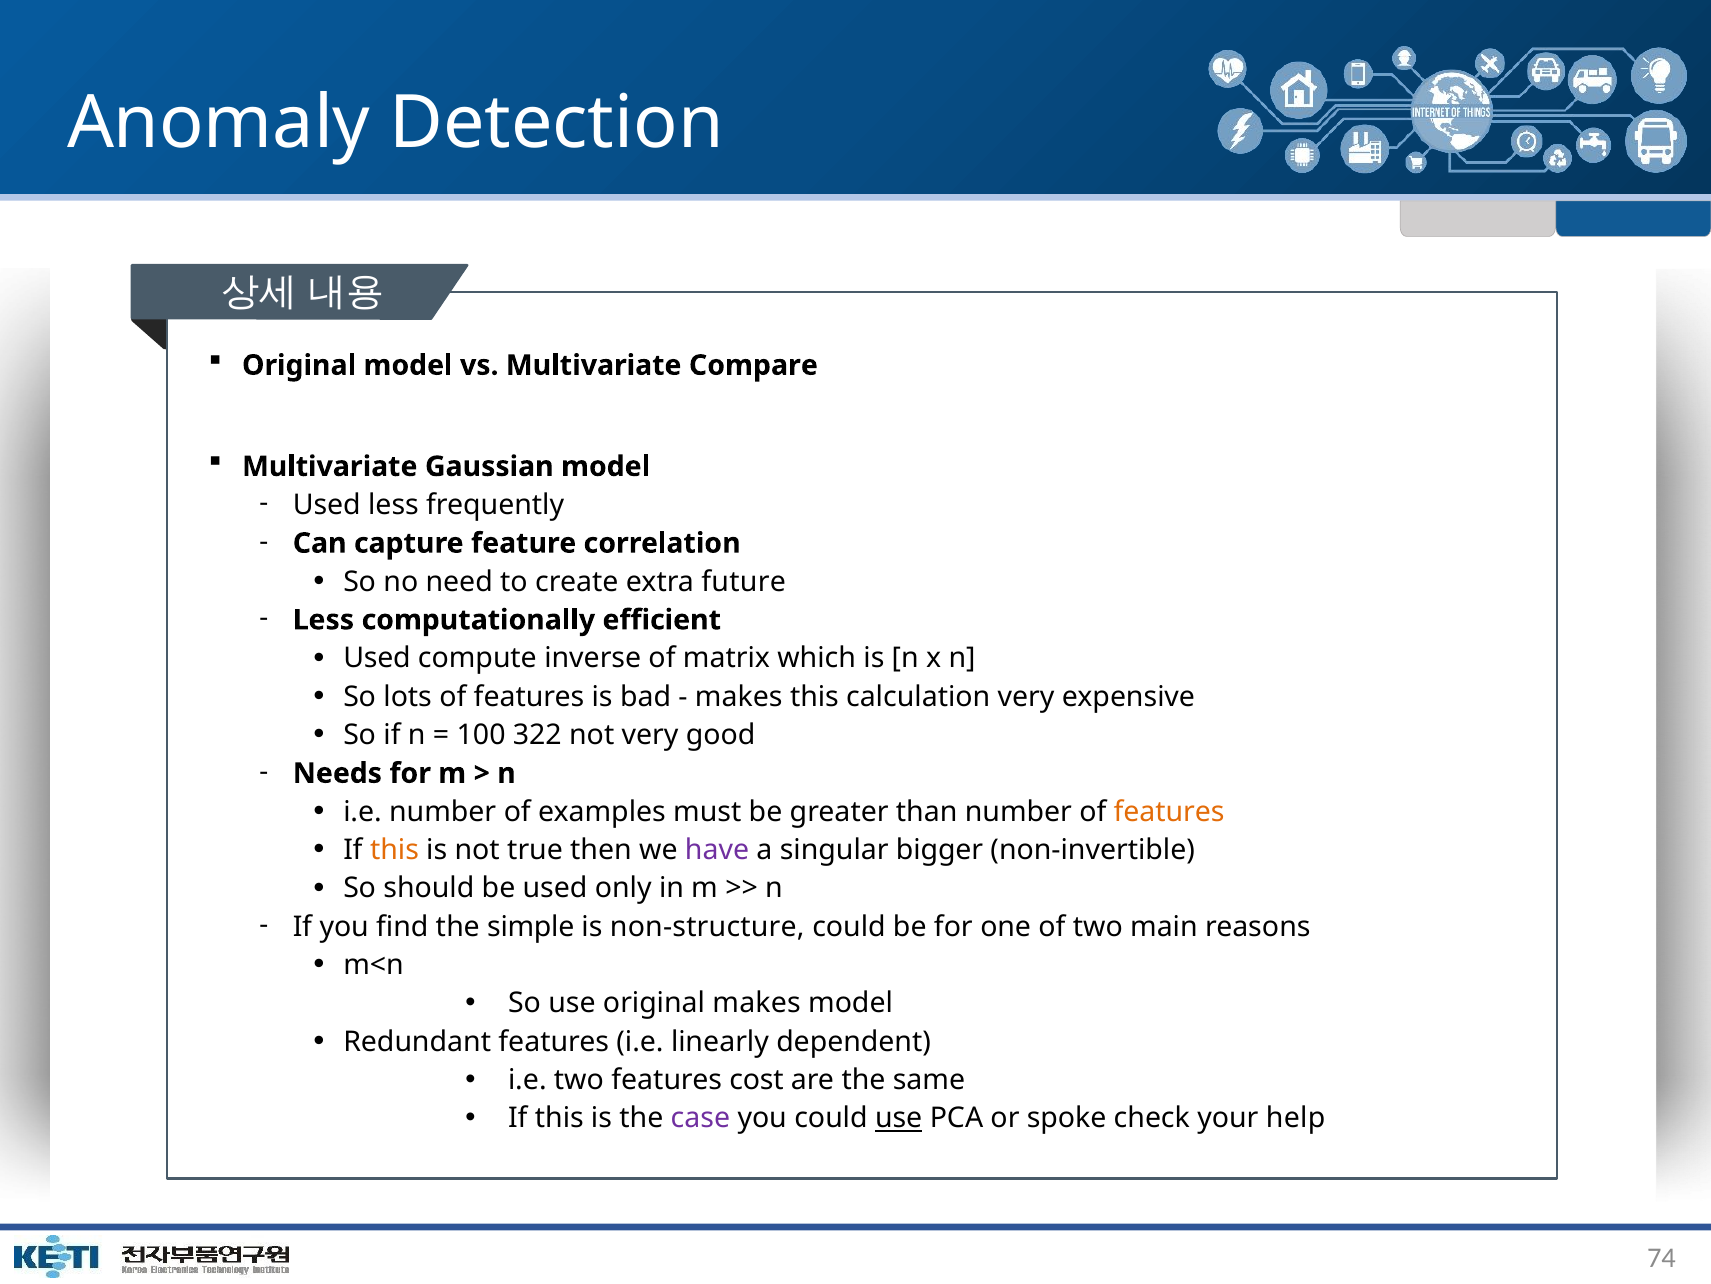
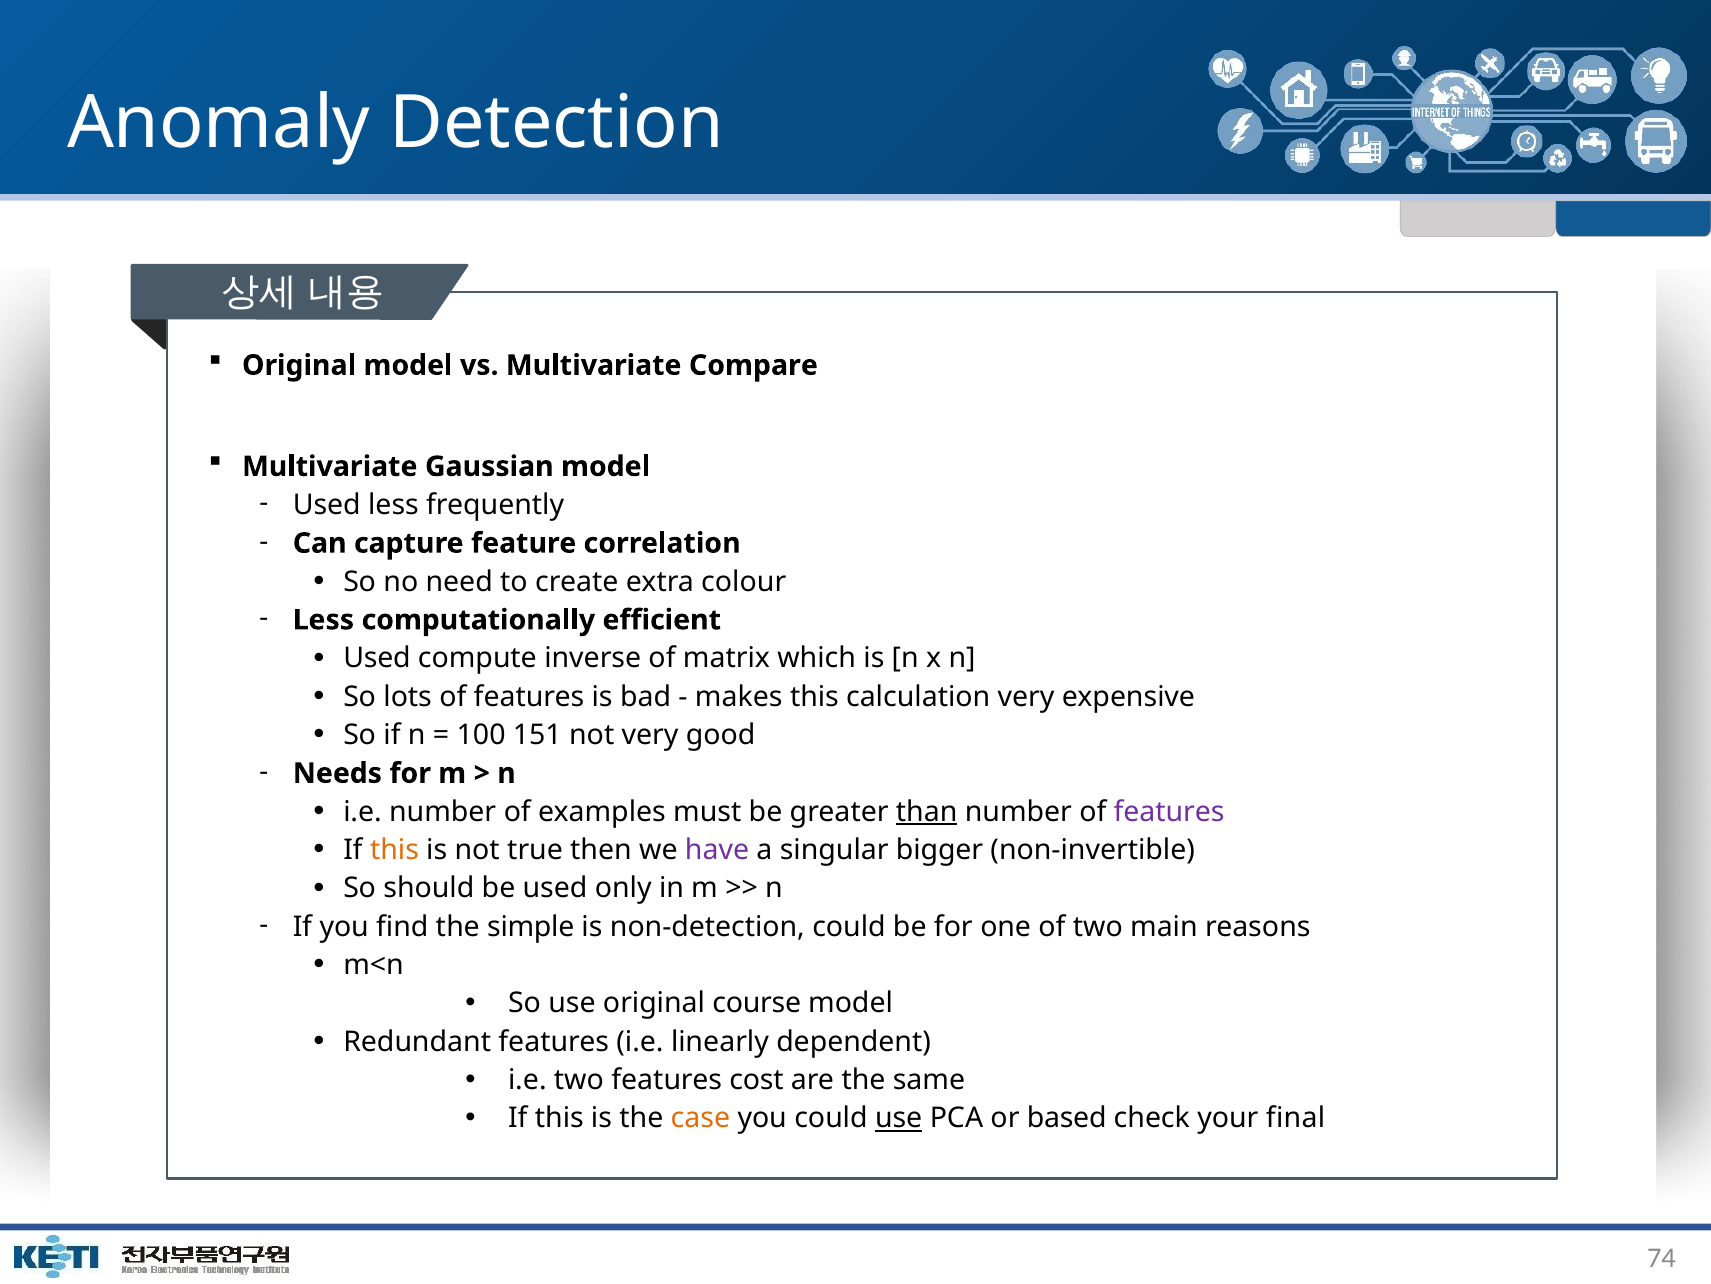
future: future -> colour
322: 322 -> 151
than underline: none -> present
features at (1169, 811) colour: orange -> purple
non-structure: non-structure -> non-detection
original makes: makes -> course
case colour: purple -> orange
spoke: spoke -> based
help: help -> final
